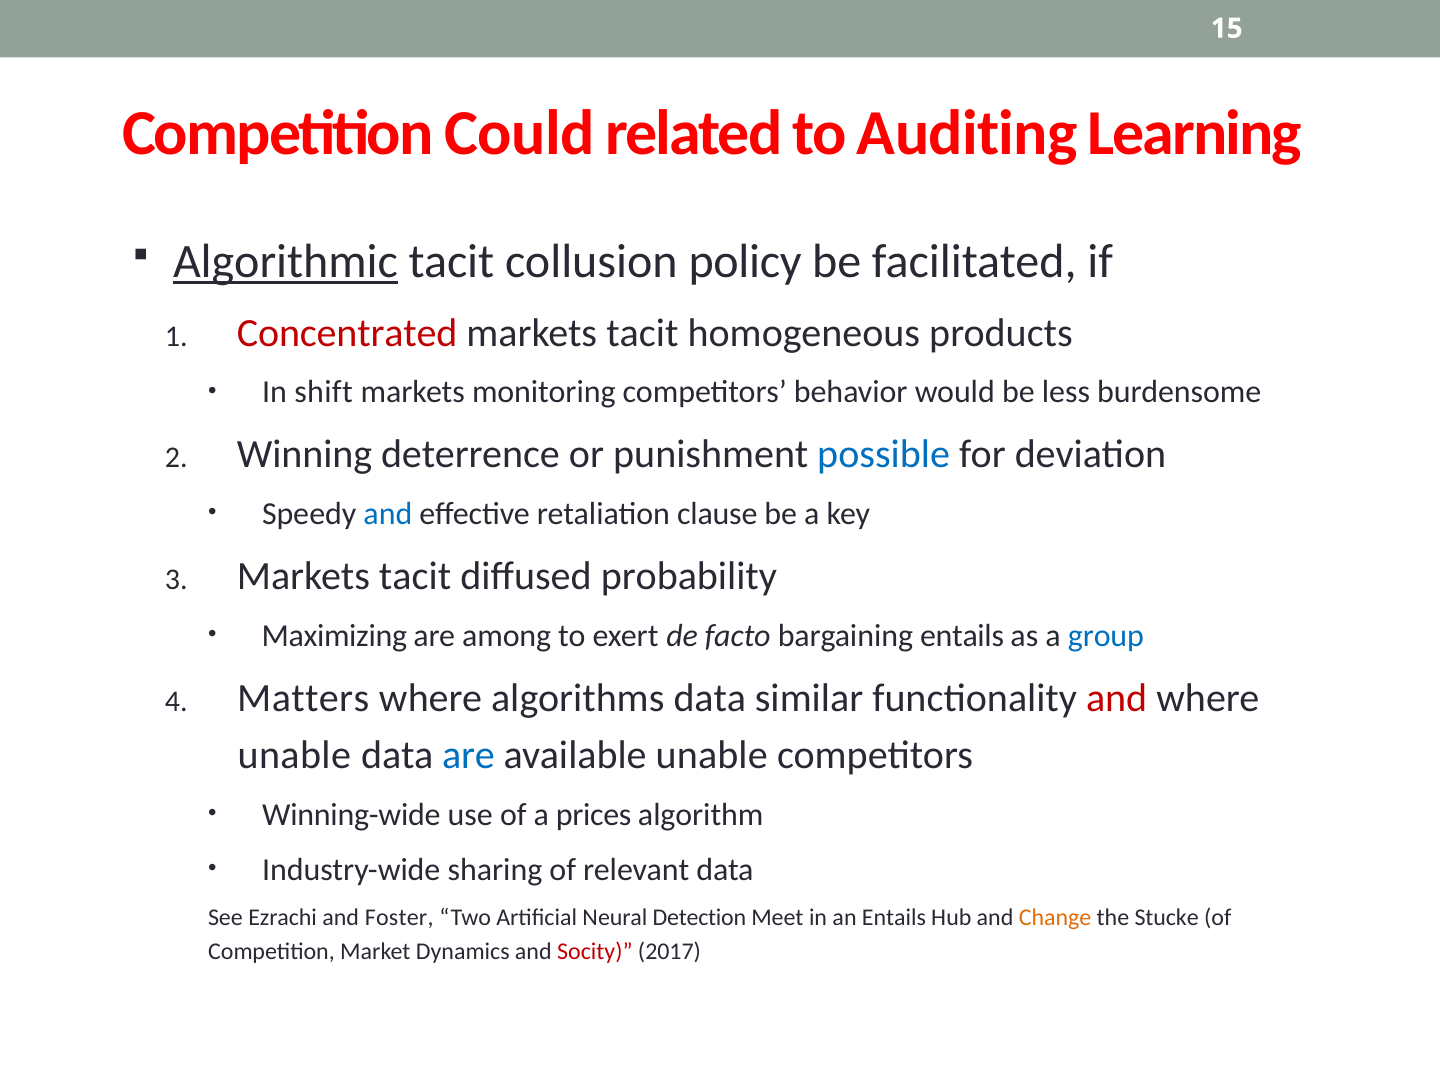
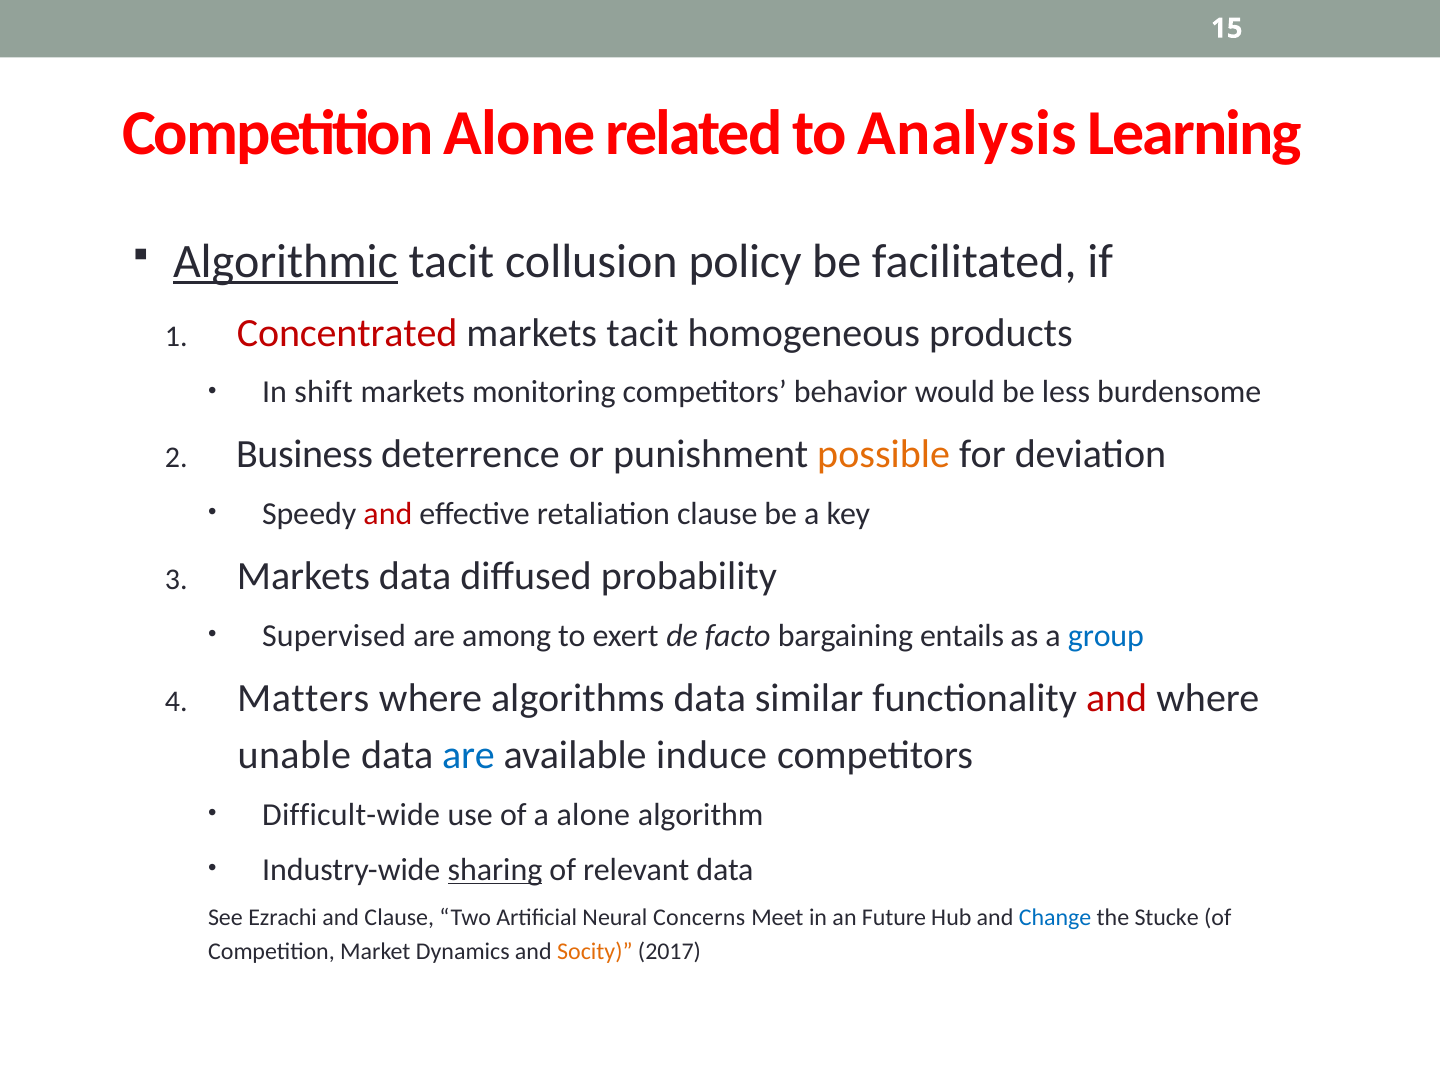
Competition Could: Could -> Alone
Auditing: Auditing -> Analysis
Winning: Winning -> Business
possible colour: blue -> orange
and at (388, 514) colour: blue -> red
tacit at (415, 576): tacit -> data
Maximizing: Maximizing -> Supervised
available unable: unable -> induce
Winning-wide: Winning-wide -> Difficult-wide
a prices: prices -> alone
sharing underline: none -> present
and Foster: Foster -> Clause
Detection: Detection -> Concerns
an Entails: Entails -> Future
Change colour: orange -> blue
Socity colour: red -> orange
